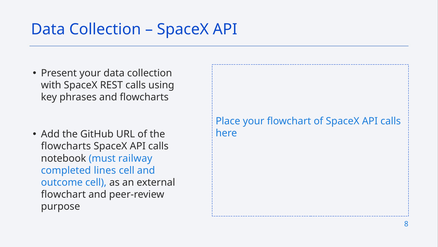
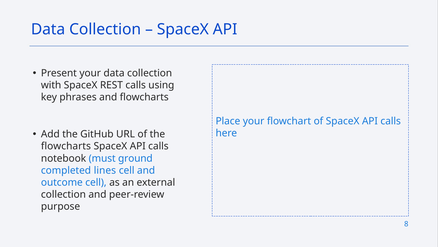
railway: railway -> ground
flowchart at (63, 194): flowchart -> collection
